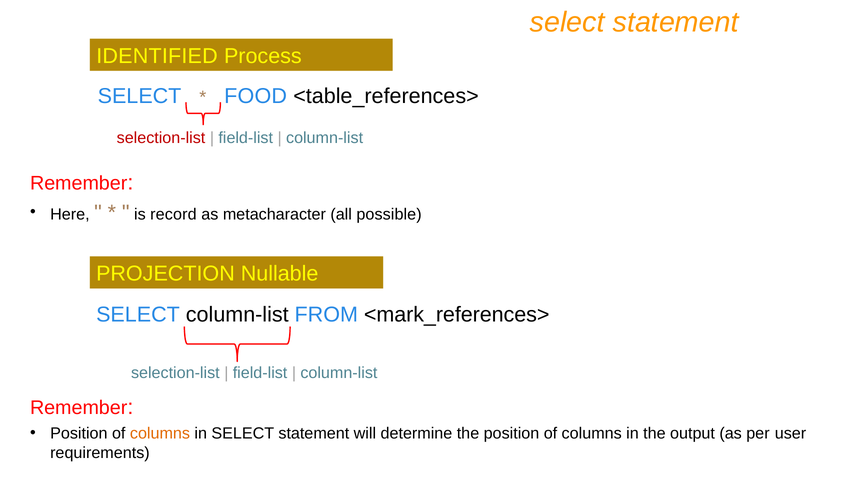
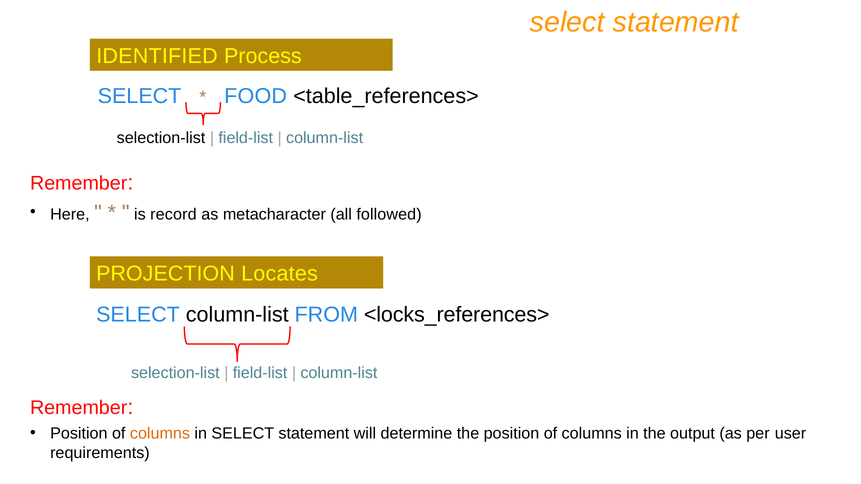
selection-list at (161, 138) colour: red -> black
possible: possible -> followed
Nullable: Nullable -> Locates
<mark_references>: <mark_references> -> <locks_references>
